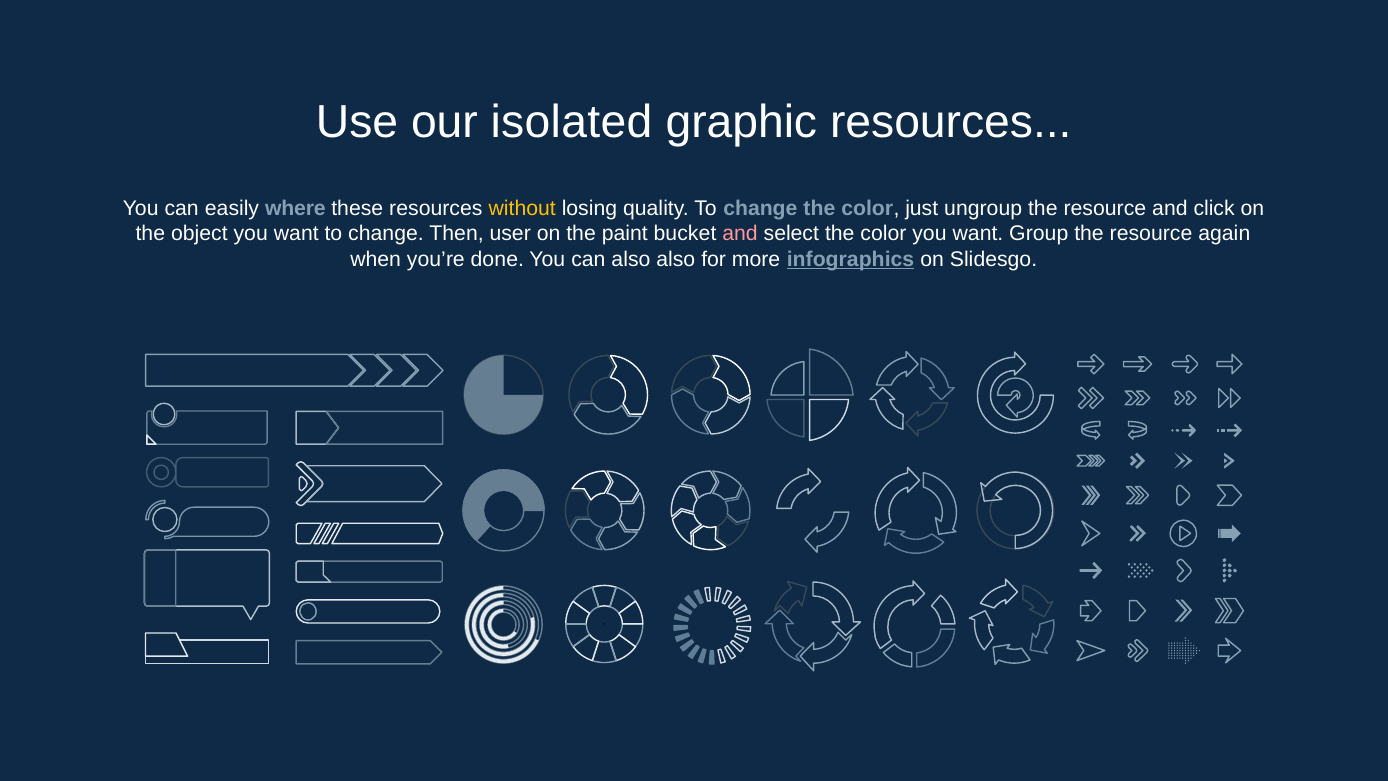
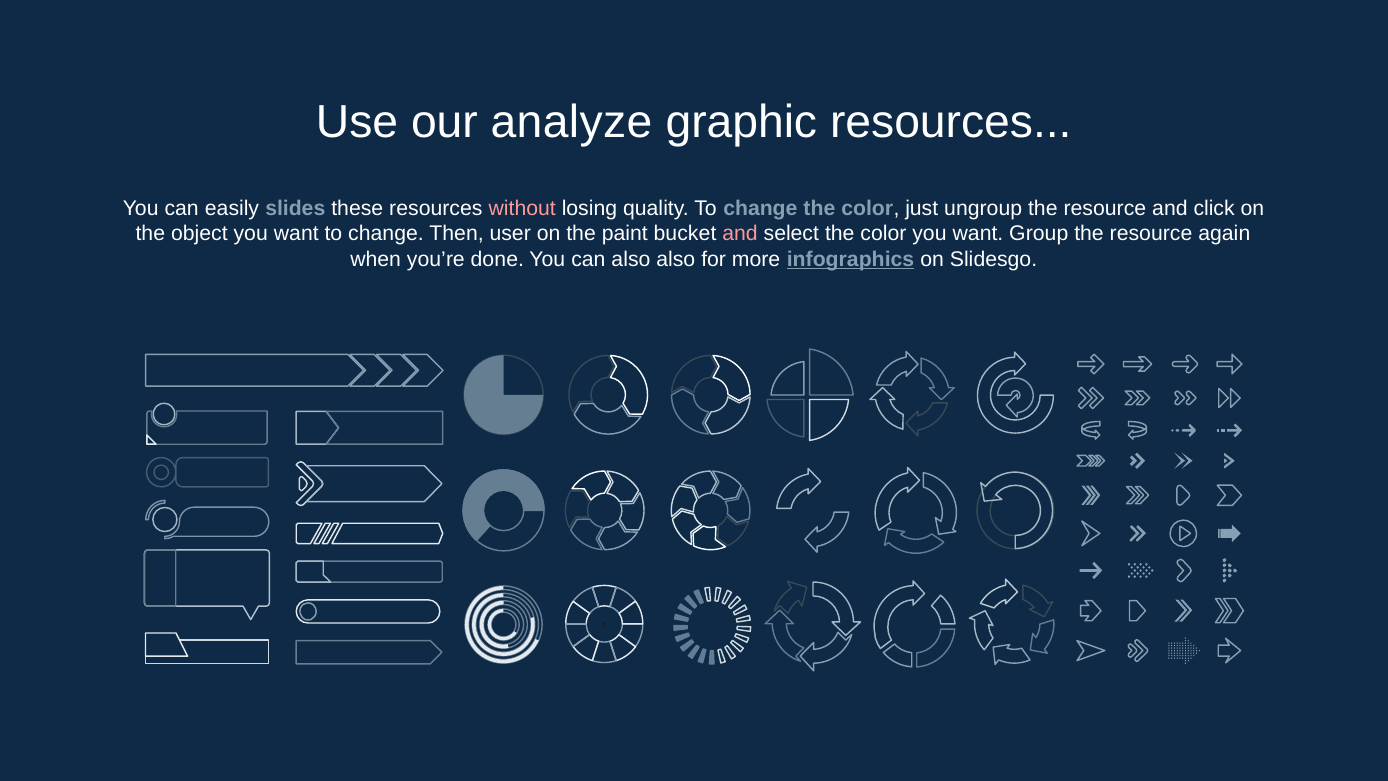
isolated: isolated -> analyze
where: where -> slides
without colour: yellow -> pink
